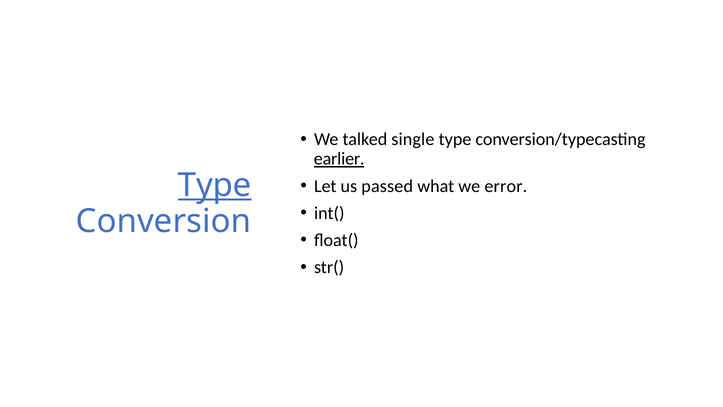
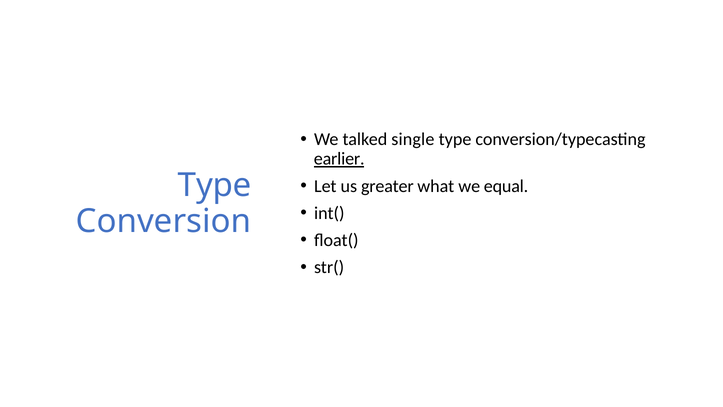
Type at (215, 185) underline: present -> none
passed: passed -> greater
error: error -> equal
